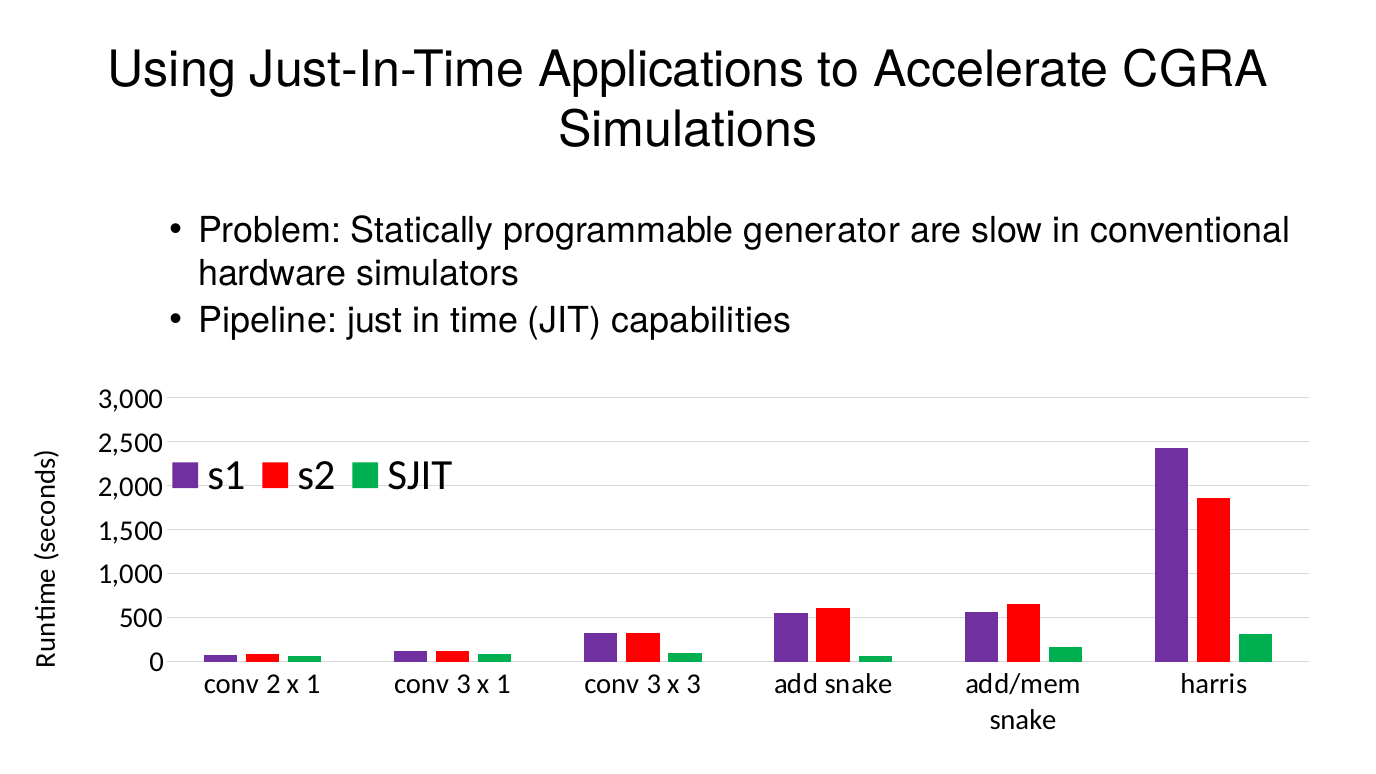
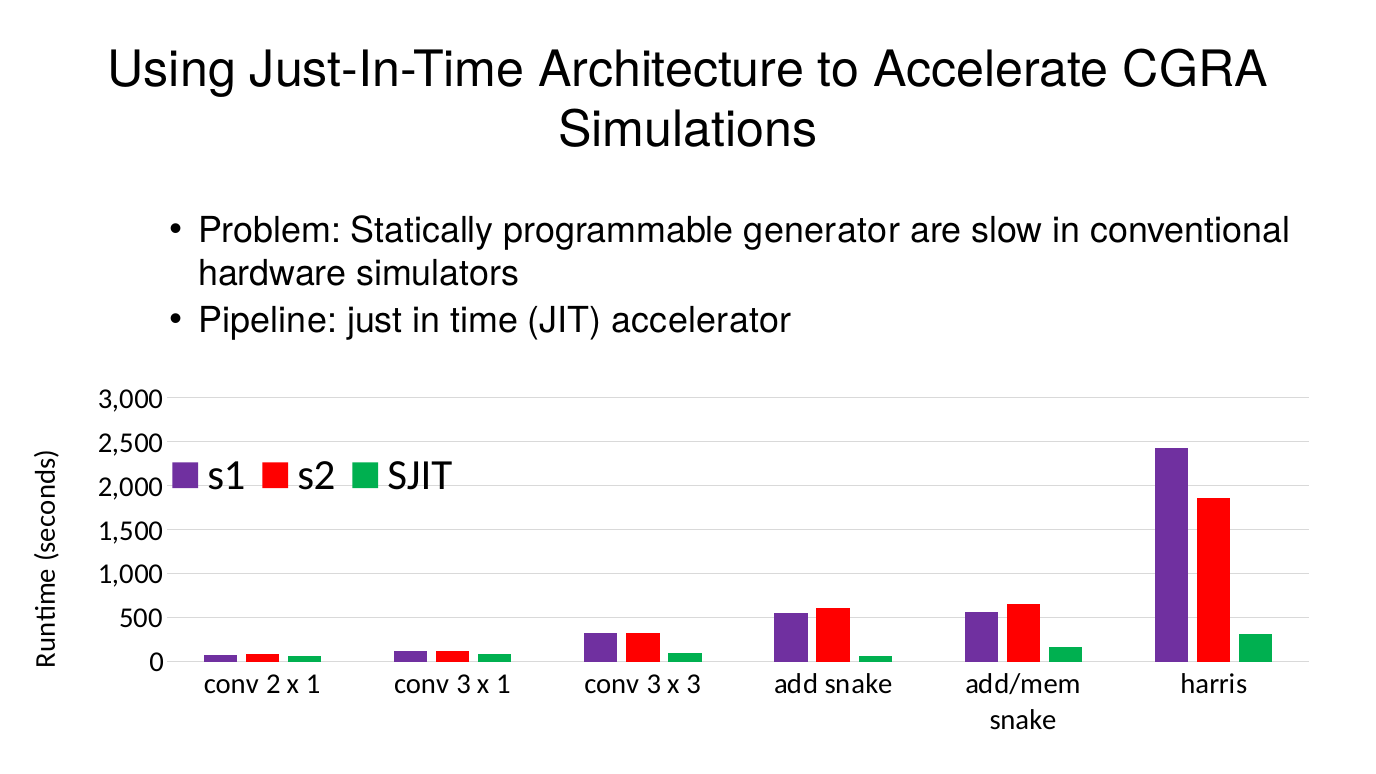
Applications: Applications -> Architecture
capabilities: capabilities -> accelerator
